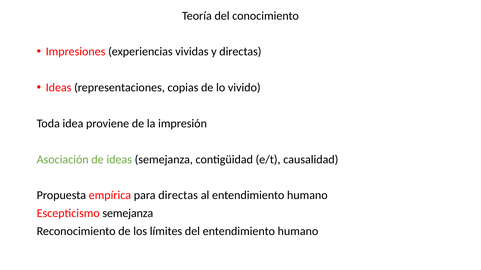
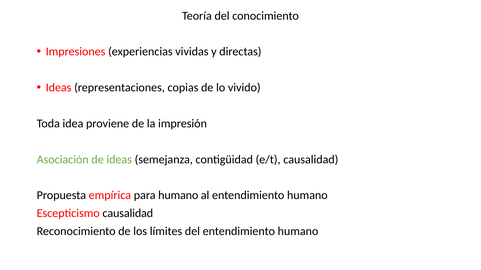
para directas: directas -> humano
Escepticismo semejanza: semejanza -> causalidad
